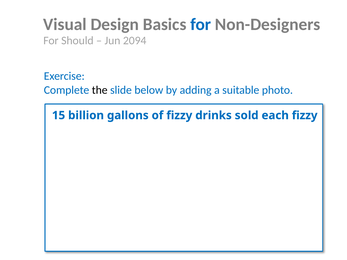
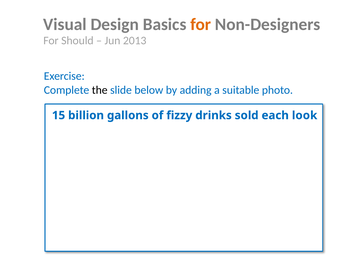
for at (201, 24) colour: blue -> orange
2094: 2094 -> 2013
each fizzy: fizzy -> look
